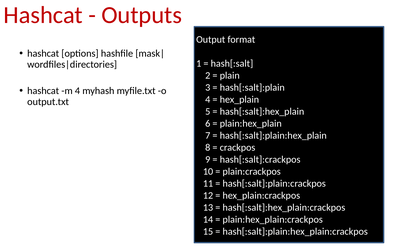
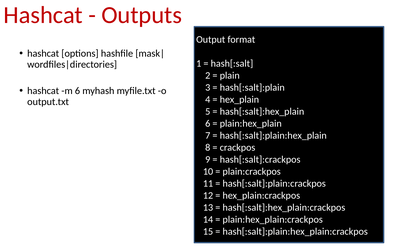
m 4: 4 -> 6
